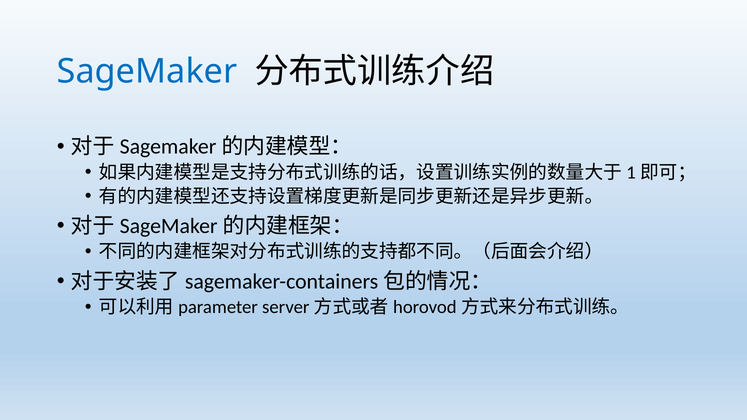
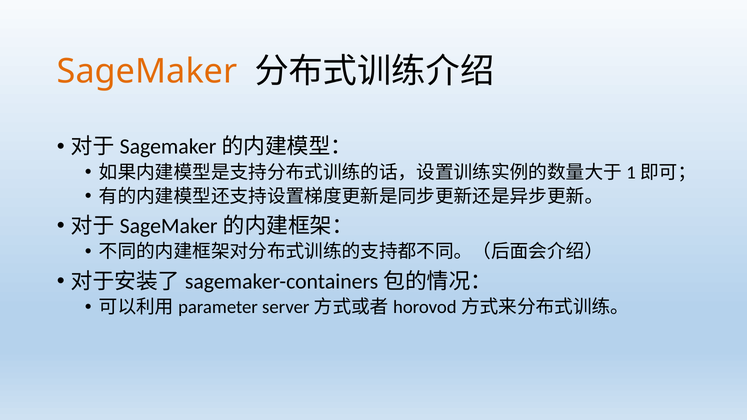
SageMaker colour: blue -> orange
